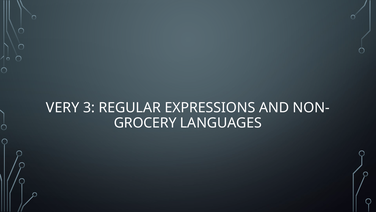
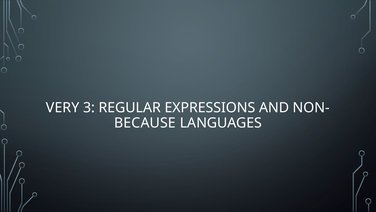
GROCERY: GROCERY -> BECAUSE
